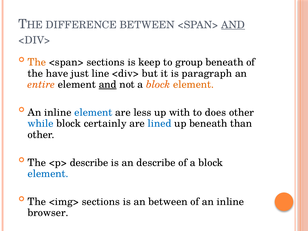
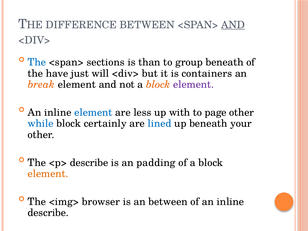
The at (37, 62) colour: orange -> blue
keep: keep -> than
line: line -> will
paragraph: paragraph -> containers
entire: entire -> break
and at (108, 84) underline: present -> none
element at (194, 84) colour: orange -> purple
does: does -> page
than: than -> your
an describe: describe -> padding
element at (48, 174) colour: blue -> orange
<img> sections: sections -> browser
browser at (48, 213): browser -> describe
